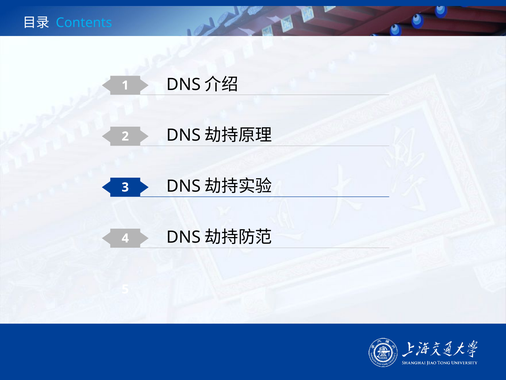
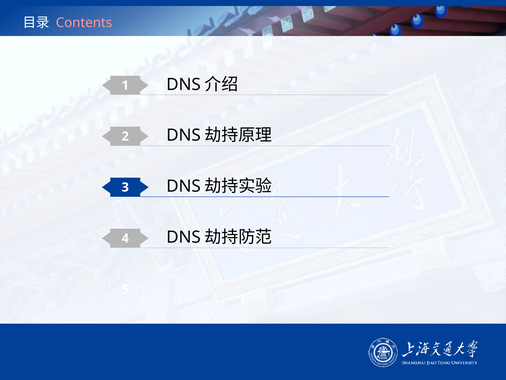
Contents colour: light blue -> pink
